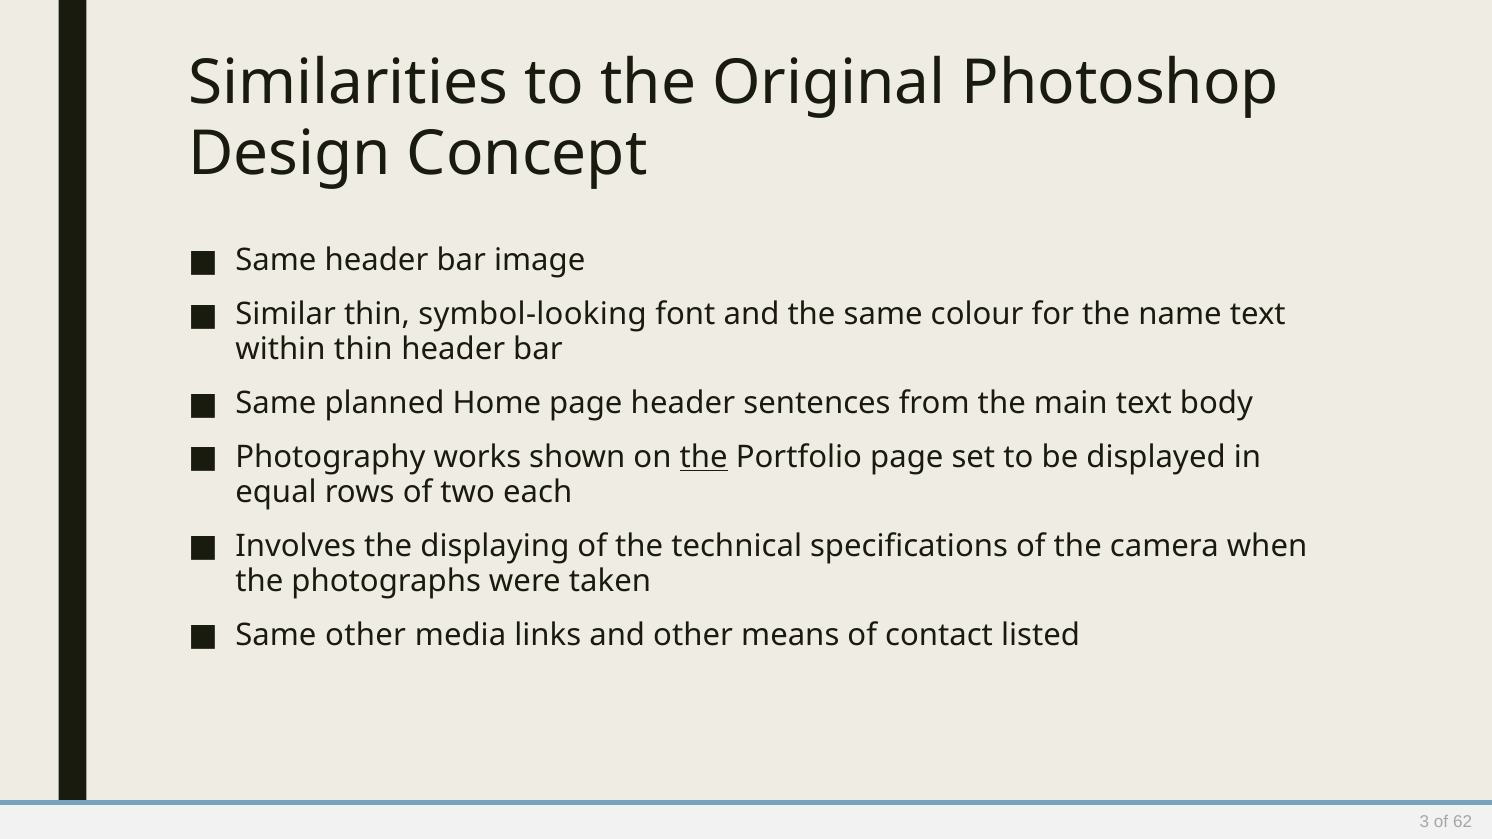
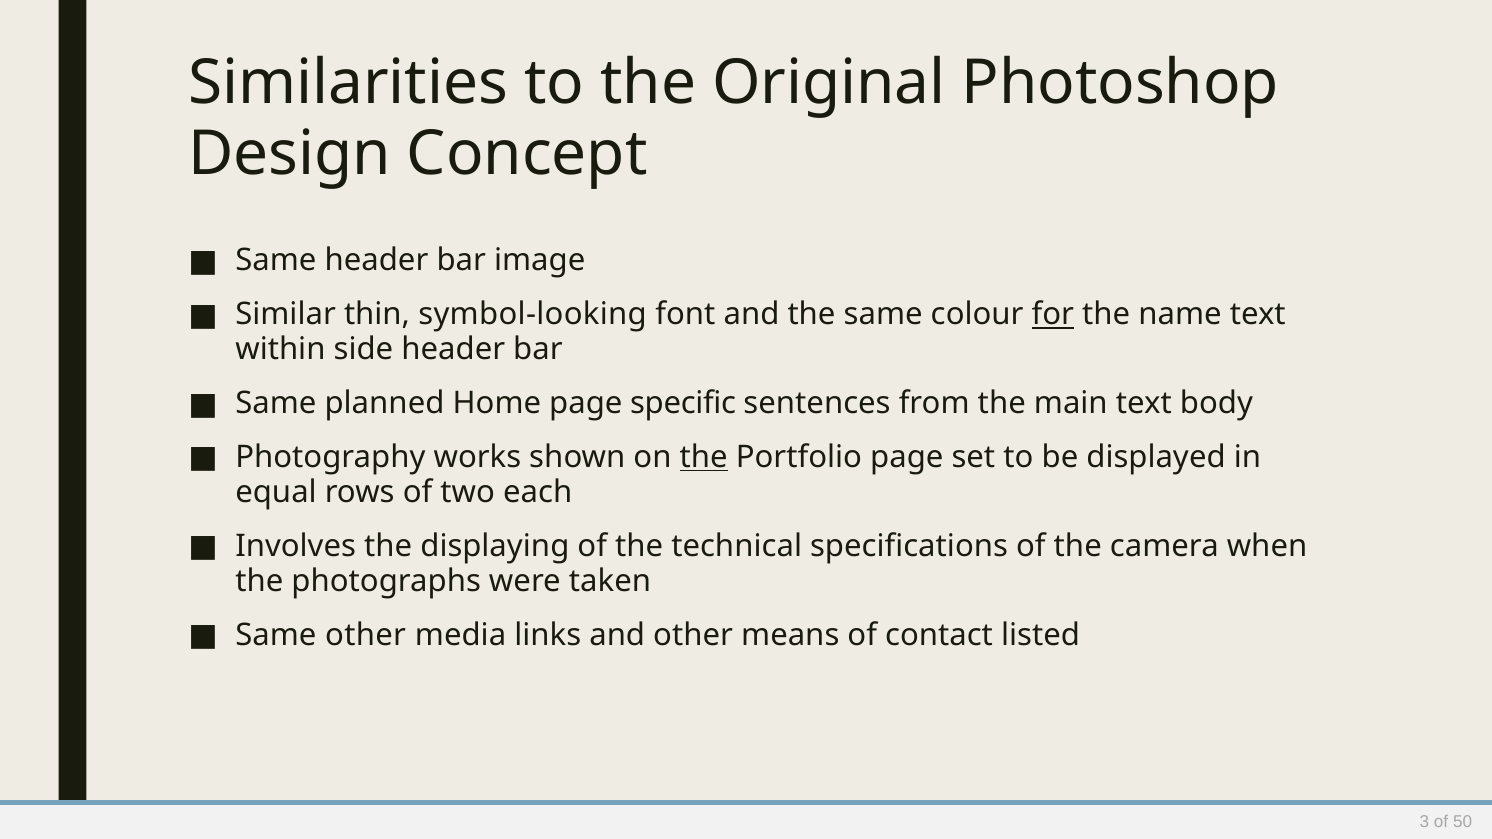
for underline: none -> present
within thin: thin -> side
page header: header -> specific
62: 62 -> 50
